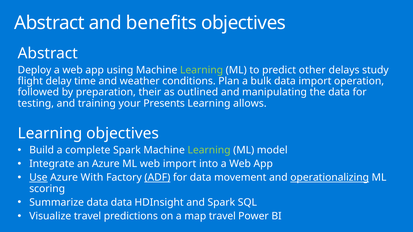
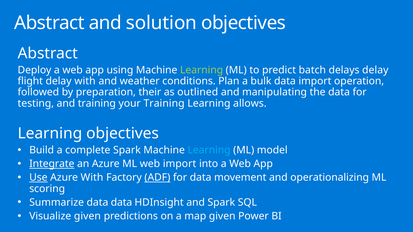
benefits: benefits -> solution
other: other -> batch
delays study: study -> delay
delay time: time -> with
your Presents: Presents -> Training
Learning at (209, 150) colour: light green -> light blue
Integrate underline: none -> present
operationalizing underline: present -> none
Visualize travel: travel -> given
map travel: travel -> given
